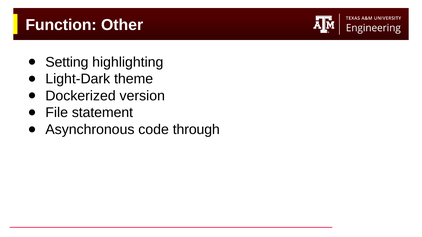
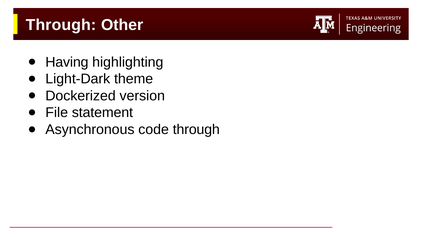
Function at (61, 25): Function -> Through
Setting: Setting -> Having
